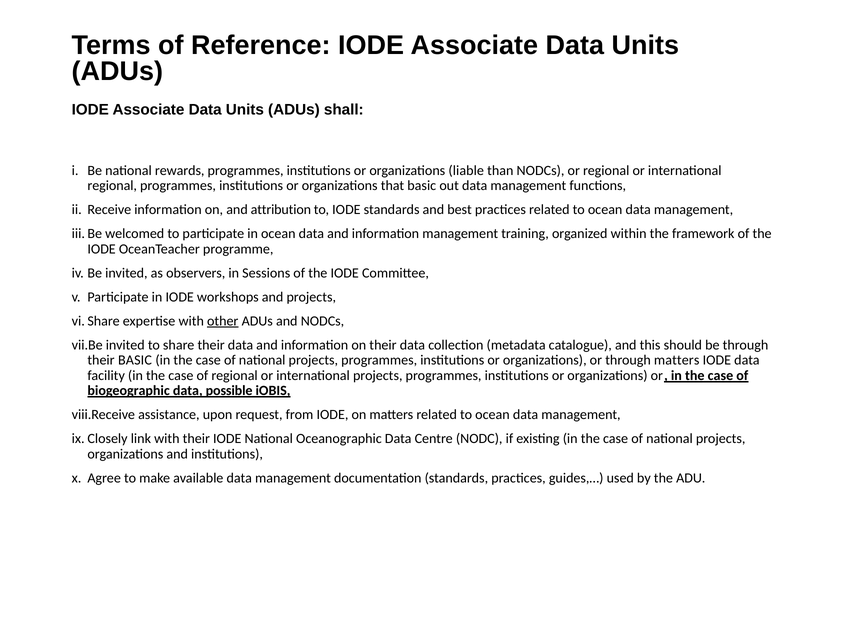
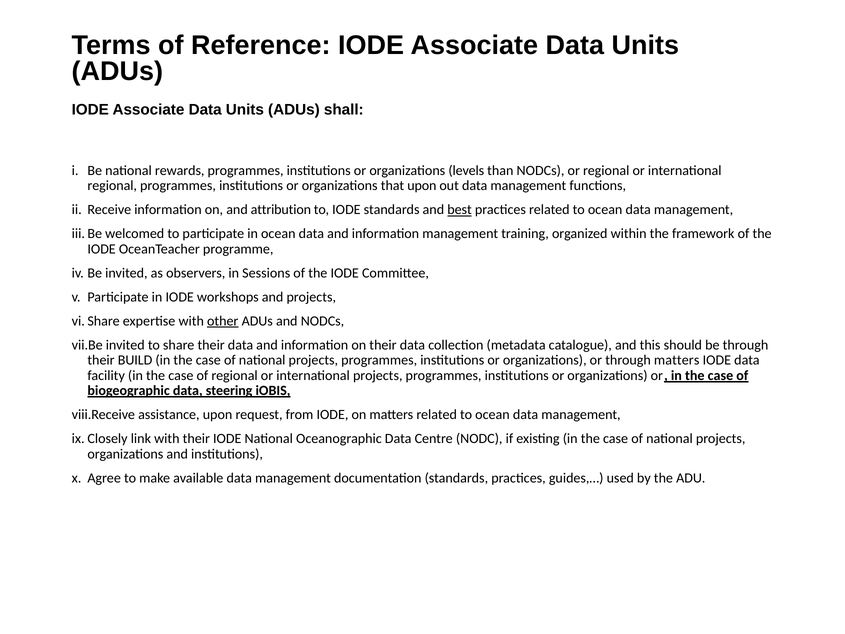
liable: liable -> levels
that basic: basic -> upon
best underline: none -> present
their BASIC: BASIC -> BUILD
possible: possible -> steering
